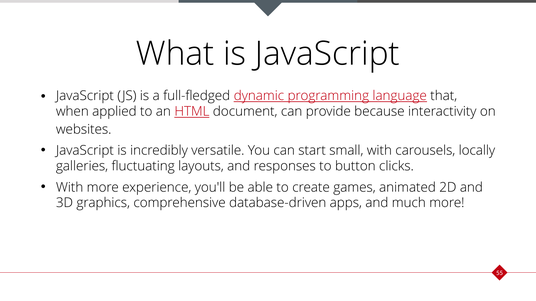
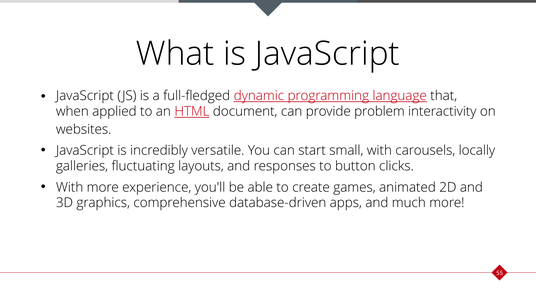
because: because -> problem
